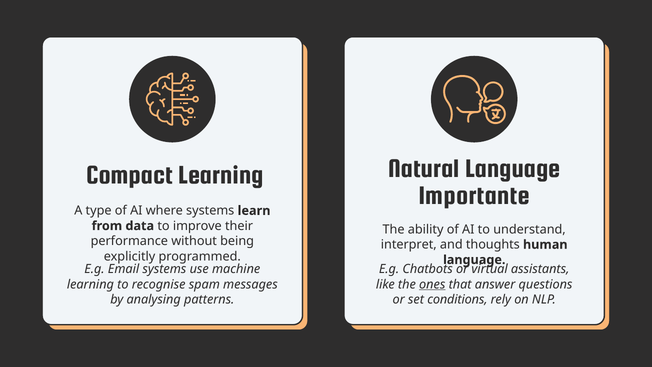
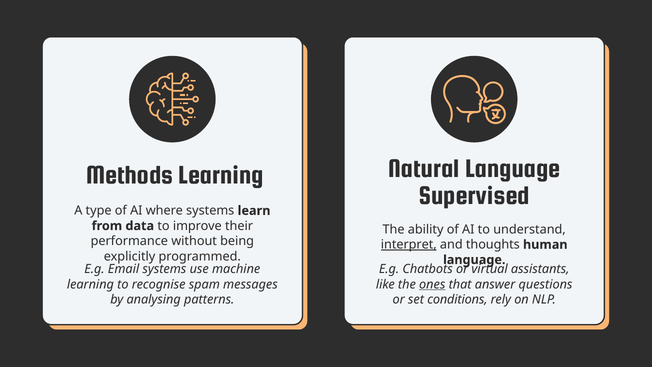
Compact: Compact -> Methods
Importante: Importante -> Supervised
interpret underline: none -> present
